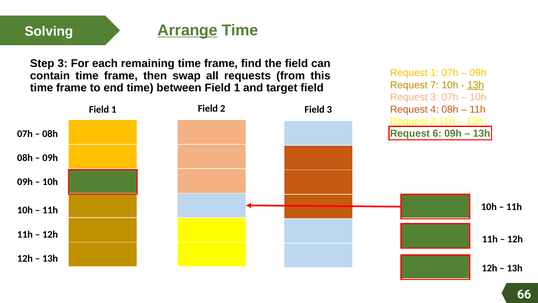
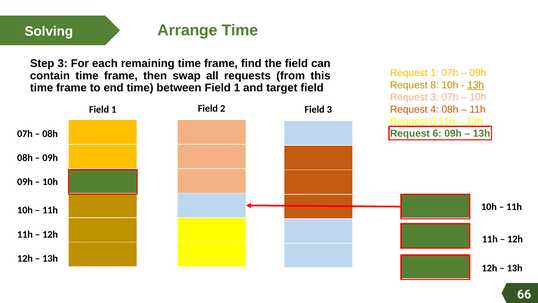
Arrange underline: present -> none
7: 7 -> 8
2:11h: 2:11h -> 6:11h
